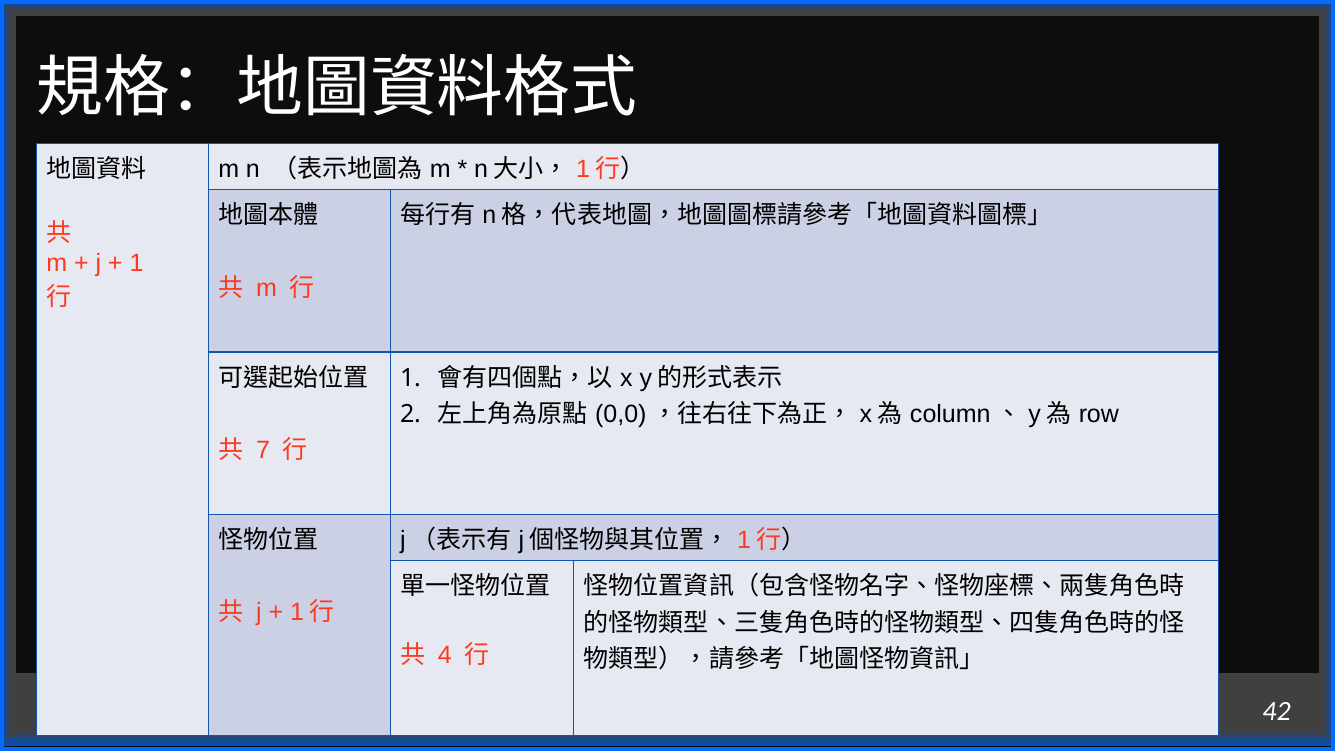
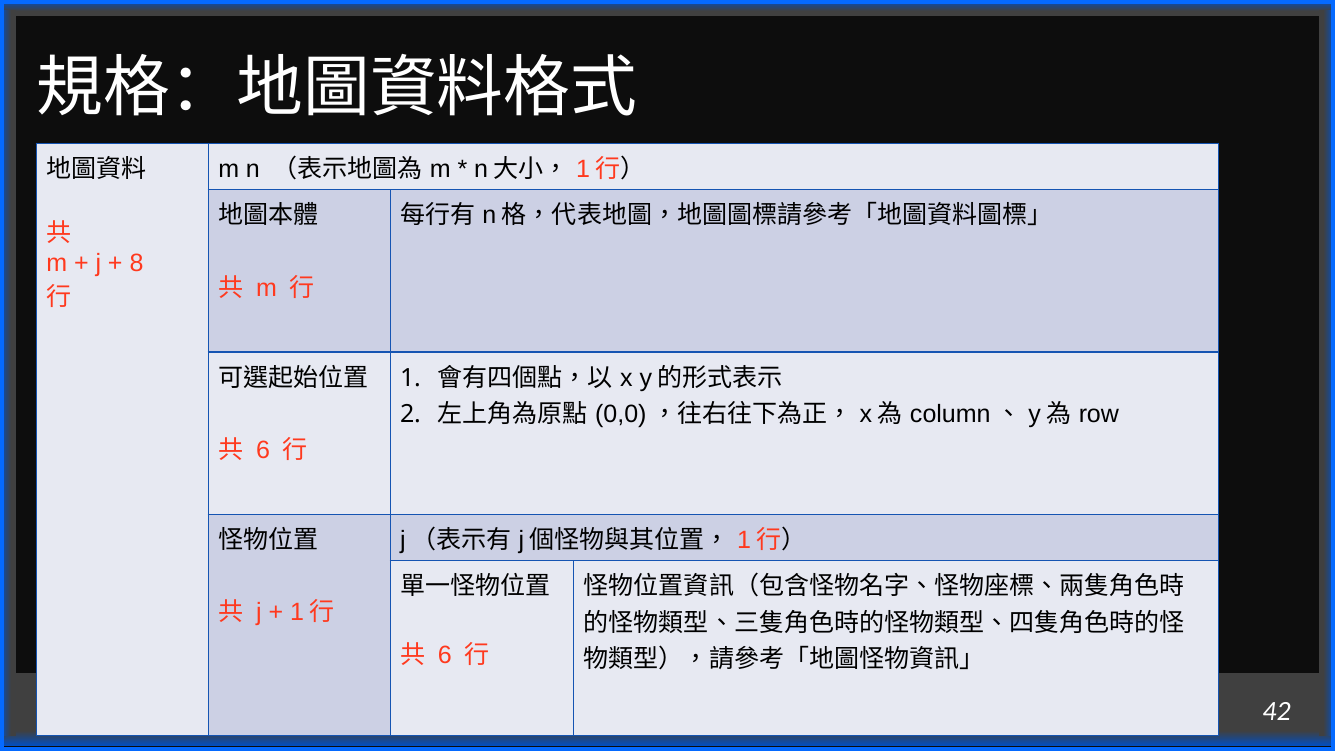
1 at (137, 263): 1 -> 8
7 at (263, 450): 7 -> 6
4 at (445, 655): 4 -> 6
